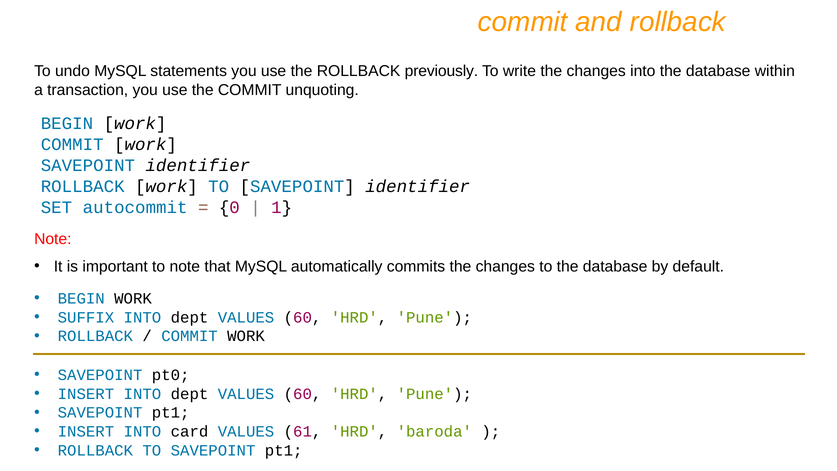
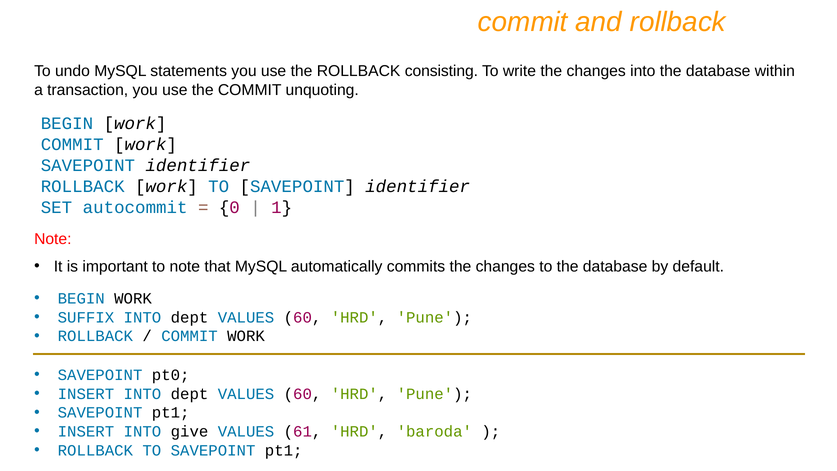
previously: previously -> consisting
card: card -> give
